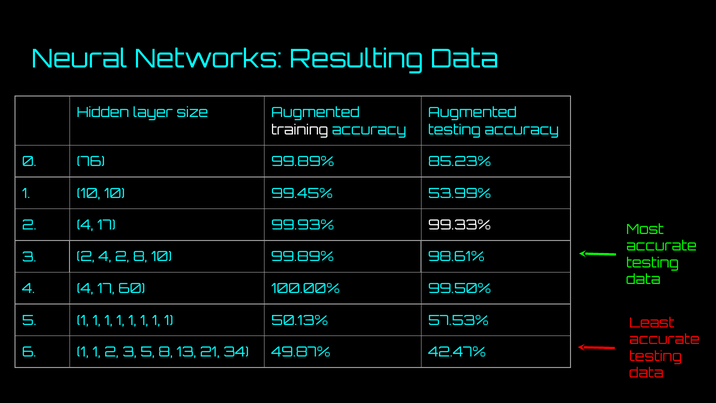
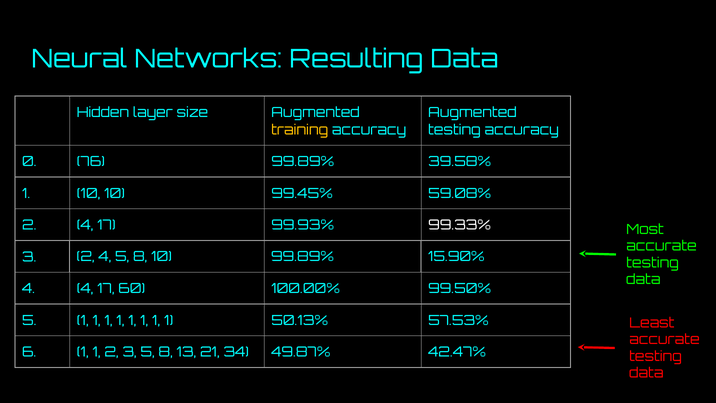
training colour: white -> yellow
85.23%: 85.23% -> 39.58%
53.99%: 53.99% -> 59.08%
4 2: 2 -> 5
98.61%: 98.61% -> 15.90%
